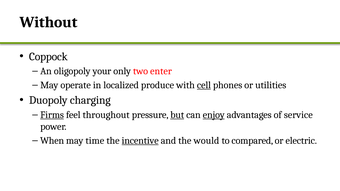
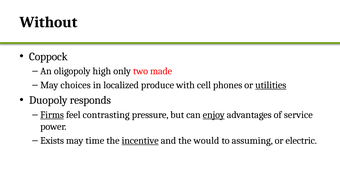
your: your -> high
enter: enter -> made
operate: operate -> choices
cell underline: present -> none
utilities underline: none -> present
charging: charging -> responds
throughout: throughout -> contrasting
but underline: present -> none
When: When -> Exists
compared: compared -> assuming
